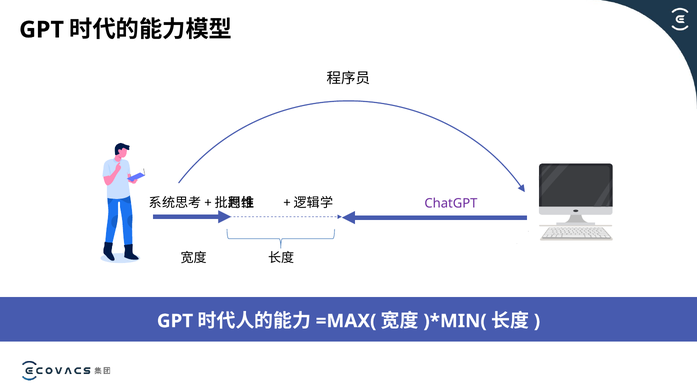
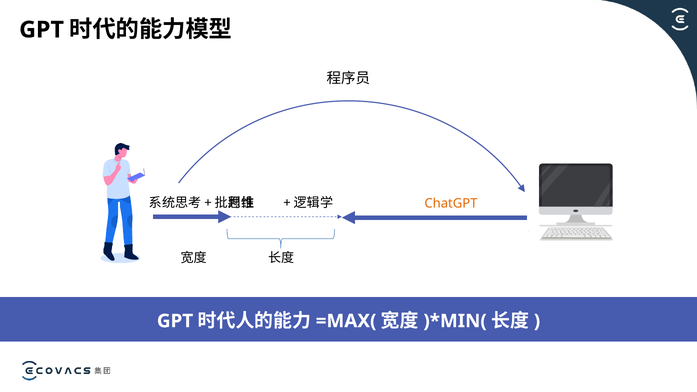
ChatGPT colour: purple -> orange
